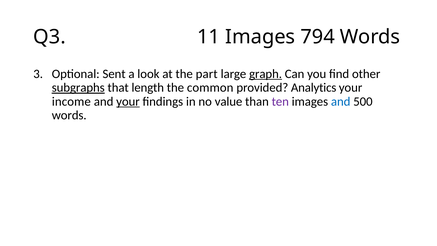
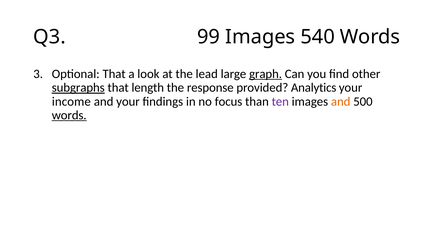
11: 11 -> 99
794: 794 -> 540
Optional Sent: Sent -> That
part: part -> lead
common: common -> response
your at (128, 101) underline: present -> none
value: value -> focus
and at (341, 101) colour: blue -> orange
words at (69, 115) underline: none -> present
